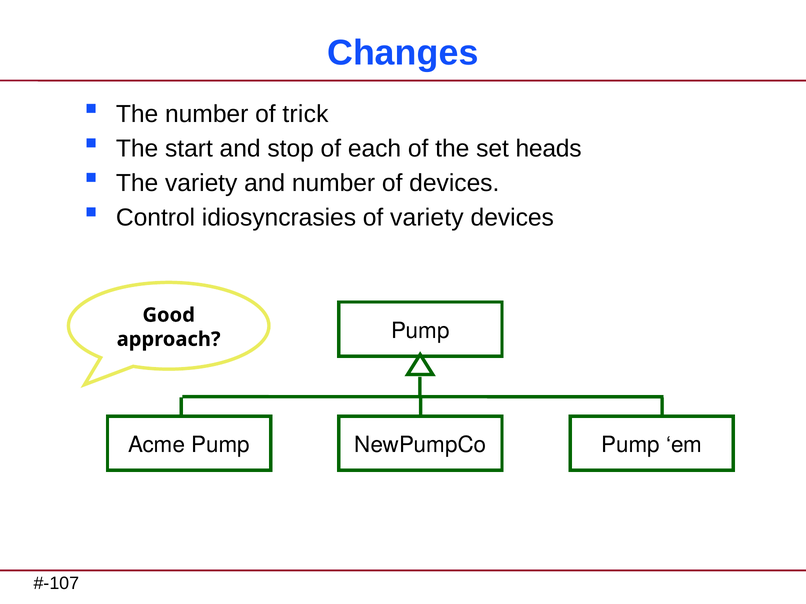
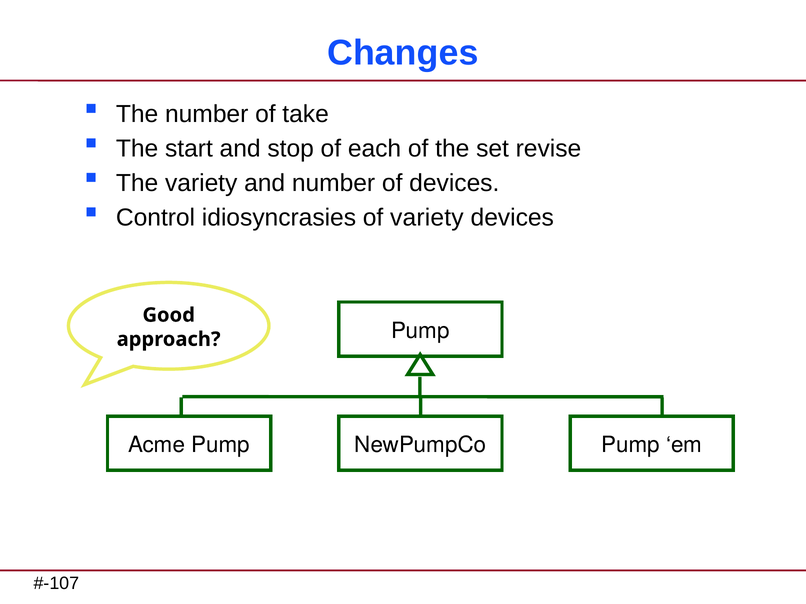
trick: trick -> take
heads: heads -> revise
